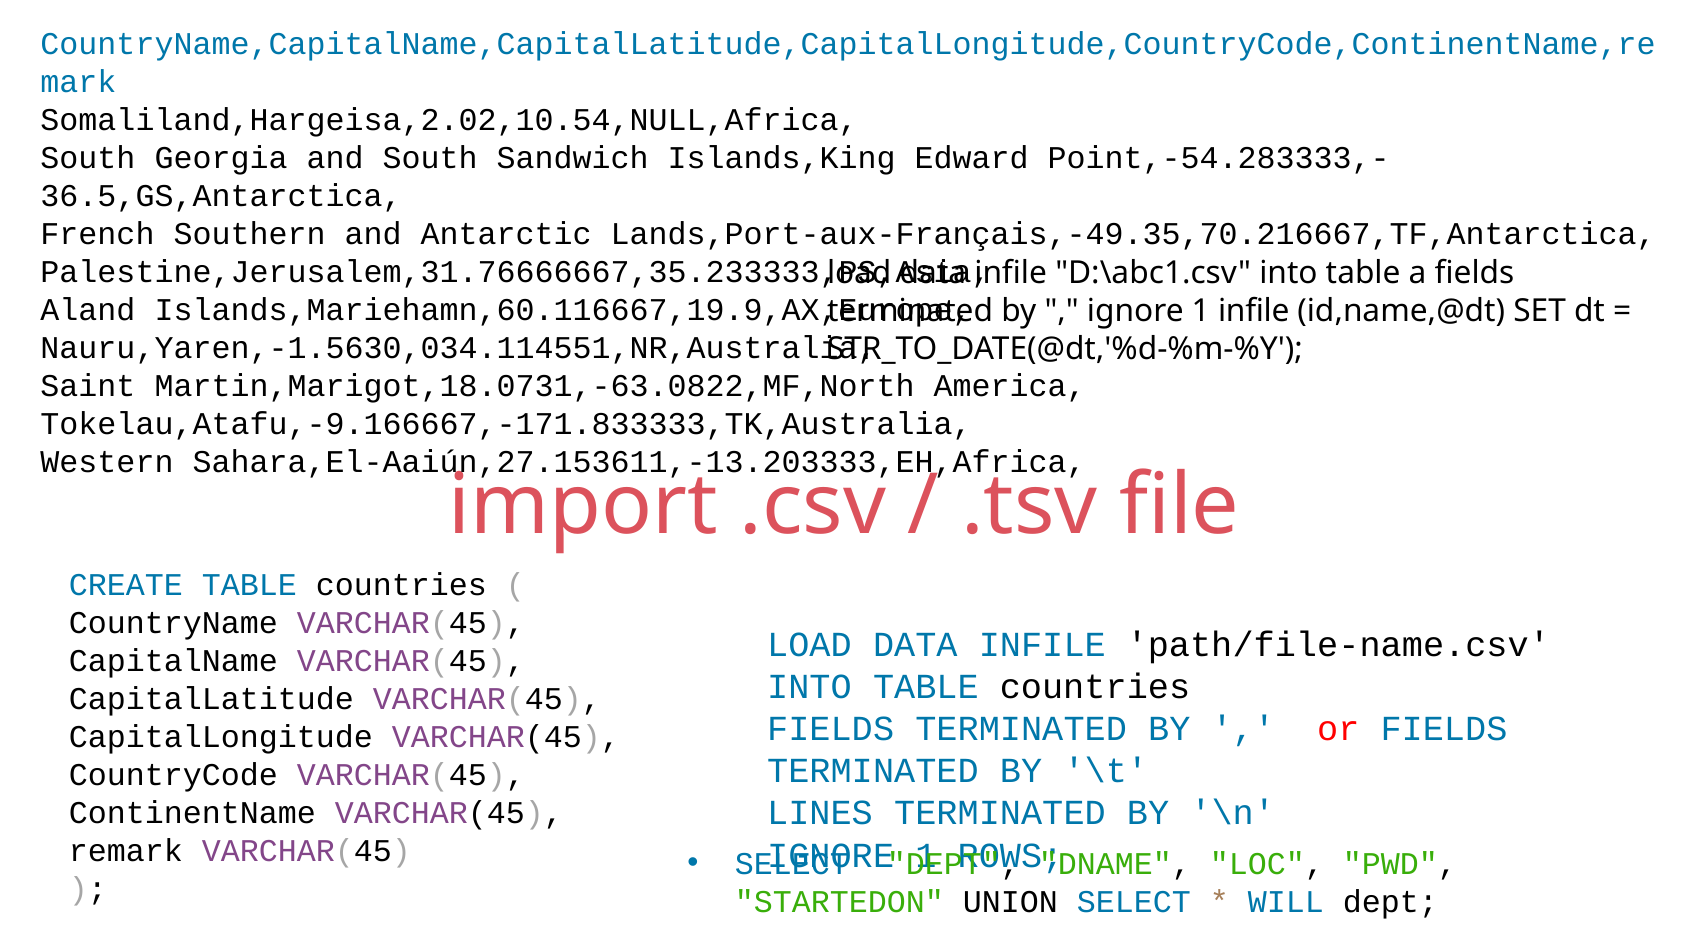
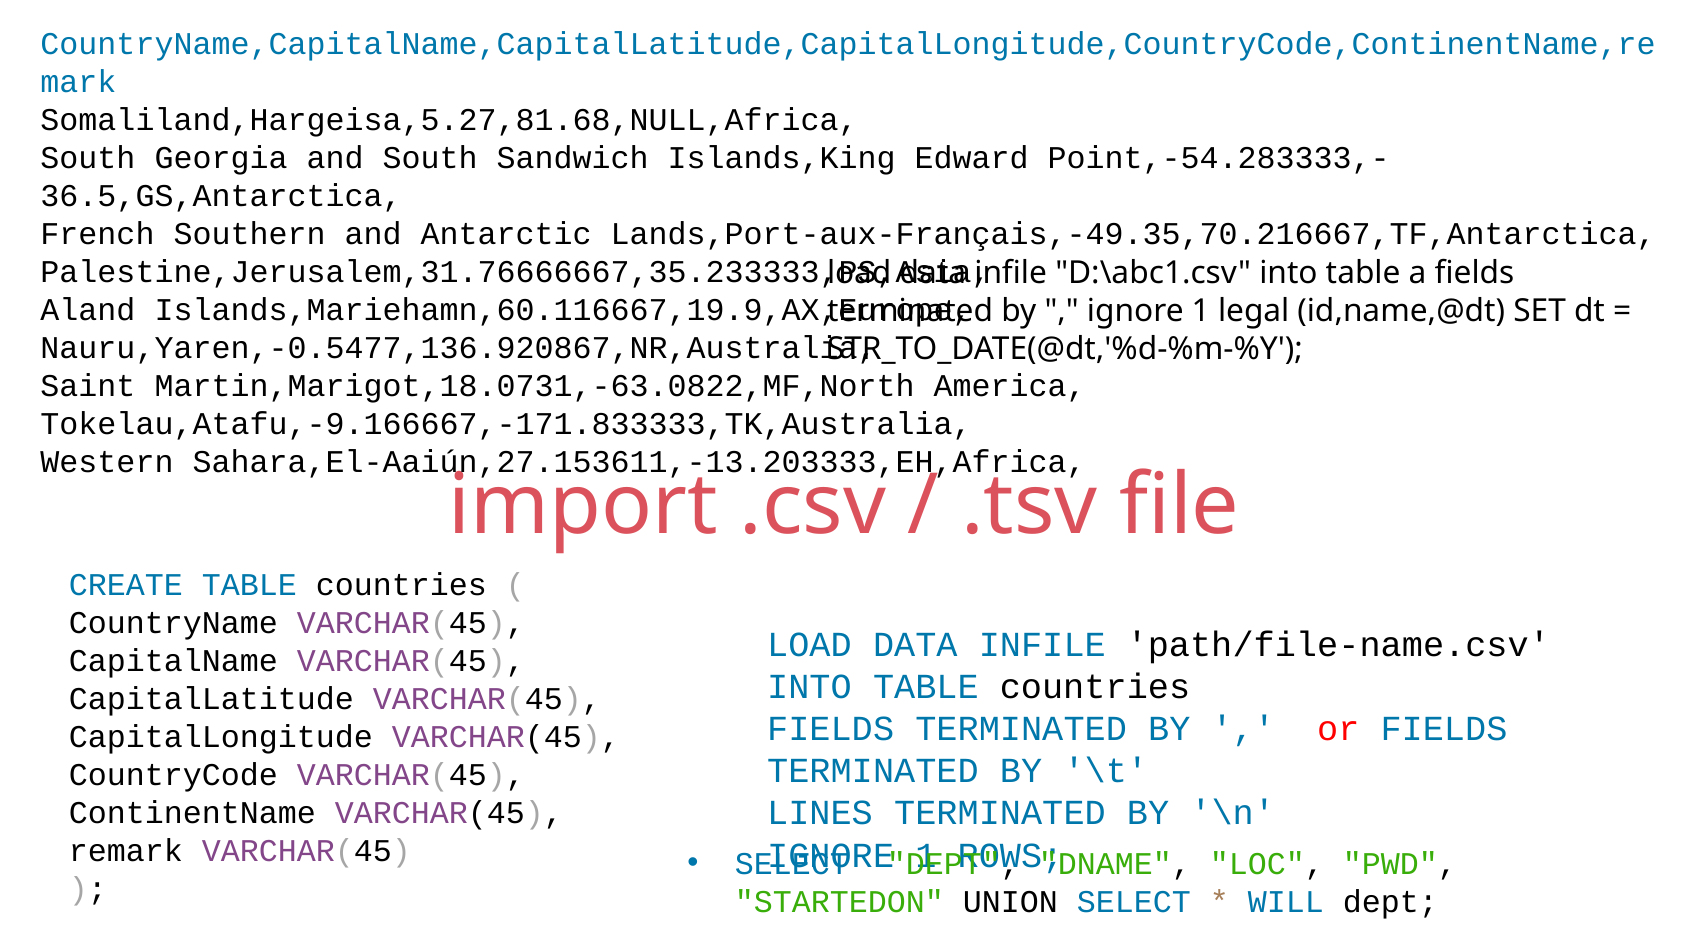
Somaliland,Hargeisa,2.02,10.54,NULL,Africa: Somaliland,Hargeisa,2.02,10.54,NULL,Africa -> Somaliland,Hargeisa,5.27,81.68,NULL,Africa
1 infile: infile -> legal
Nauru,Yaren,-1.5630,034.114551,NR,Australia: Nauru,Yaren,-1.5630,034.114551,NR,Australia -> Nauru,Yaren,-0.5477,136.920867,NR,Australia
